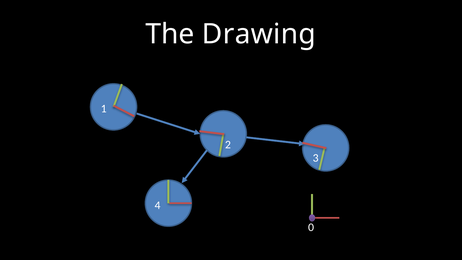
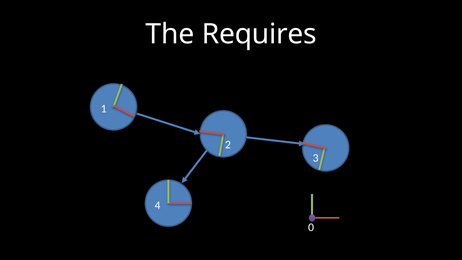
Drawing: Drawing -> Requires
